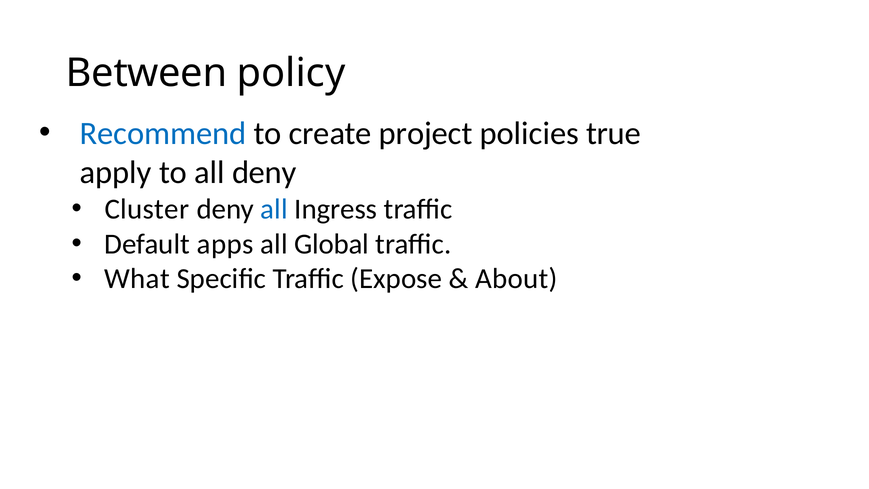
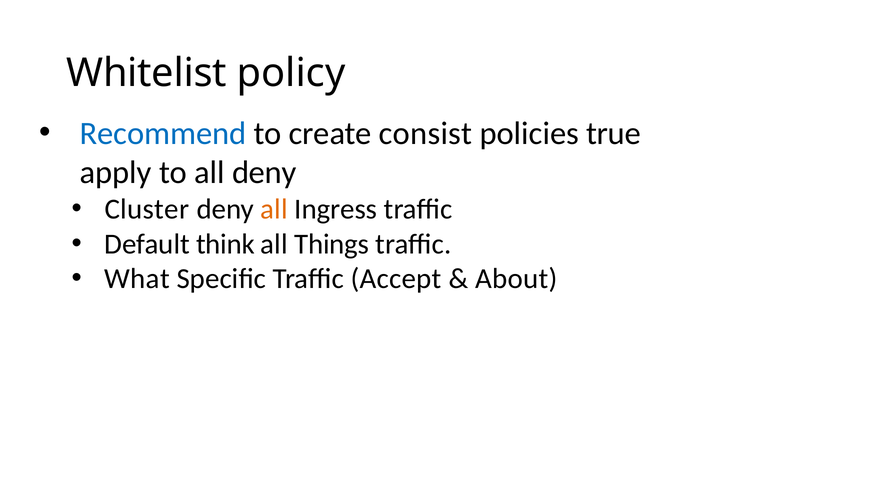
Between: Between -> Whitelist
project: project -> consist
all at (274, 209) colour: blue -> orange
apps: apps -> think
Global: Global -> Things
Expose: Expose -> Accept
